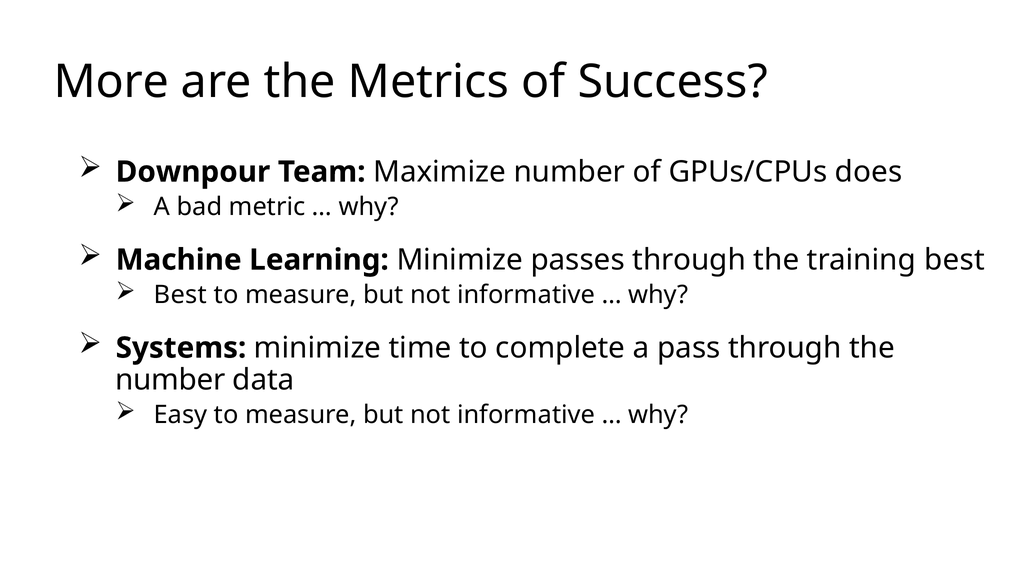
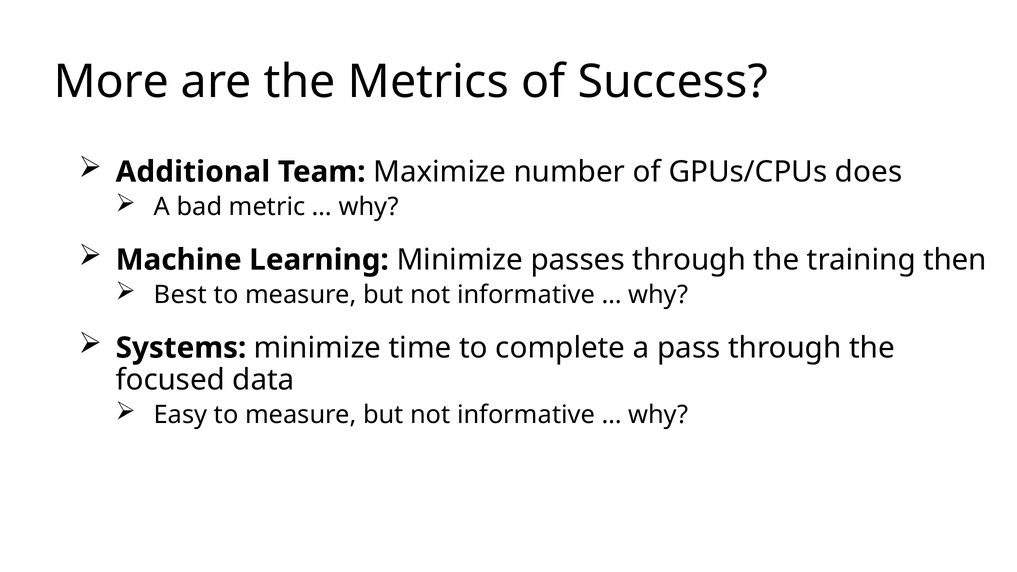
Downpour: Downpour -> Additional
training best: best -> then
number at (170, 380): number -> focused
